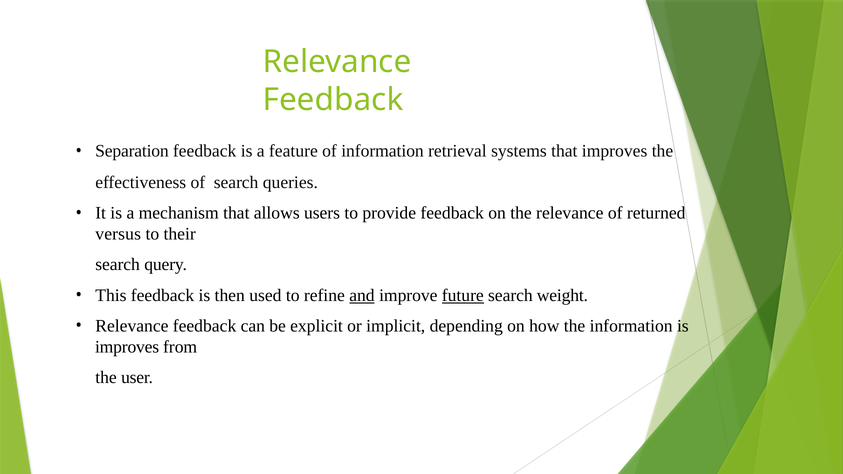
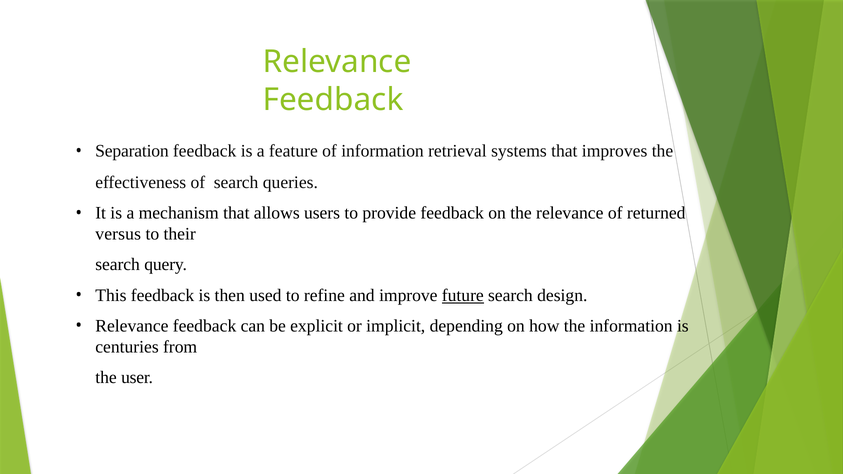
and underline: present -> none
weight: weight -> design
improves at (127, 347): improves -> centuries
